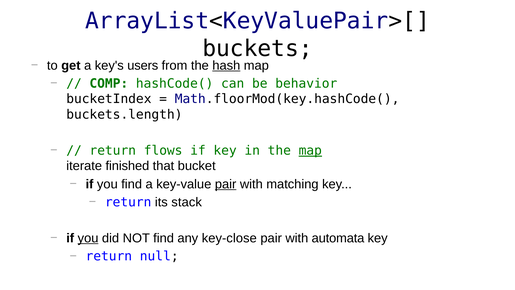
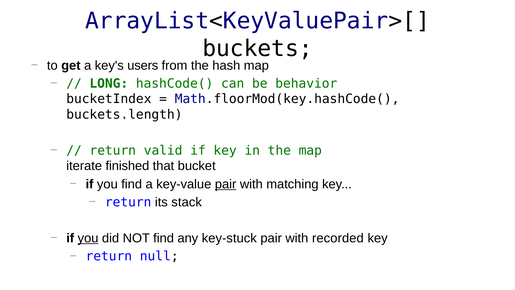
hash underline: present -> none
COMP: COMP -> LONG
flows: flows -> valid
map at (310, 150) underline: present -> none
key-close: key-close -> key-stuck
automata: automata -> recorded
